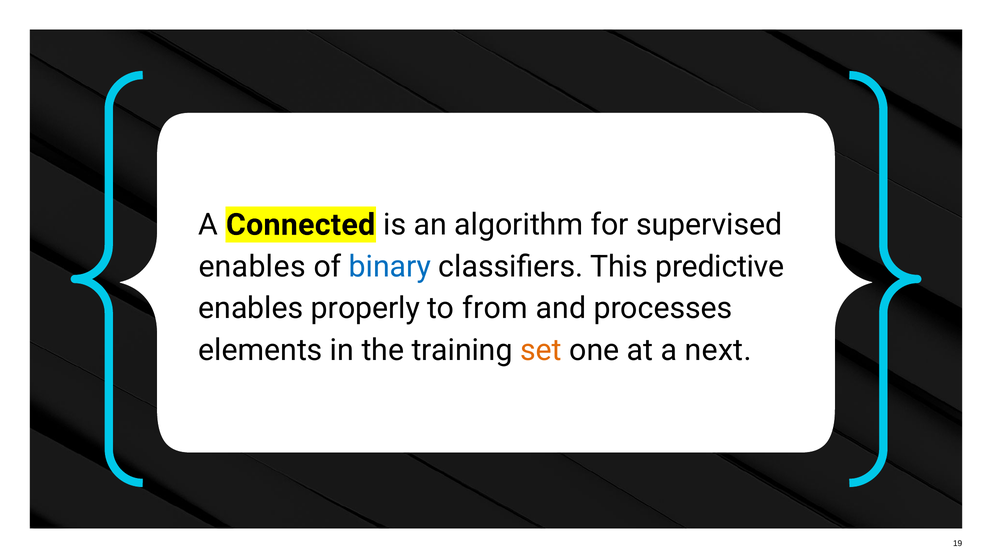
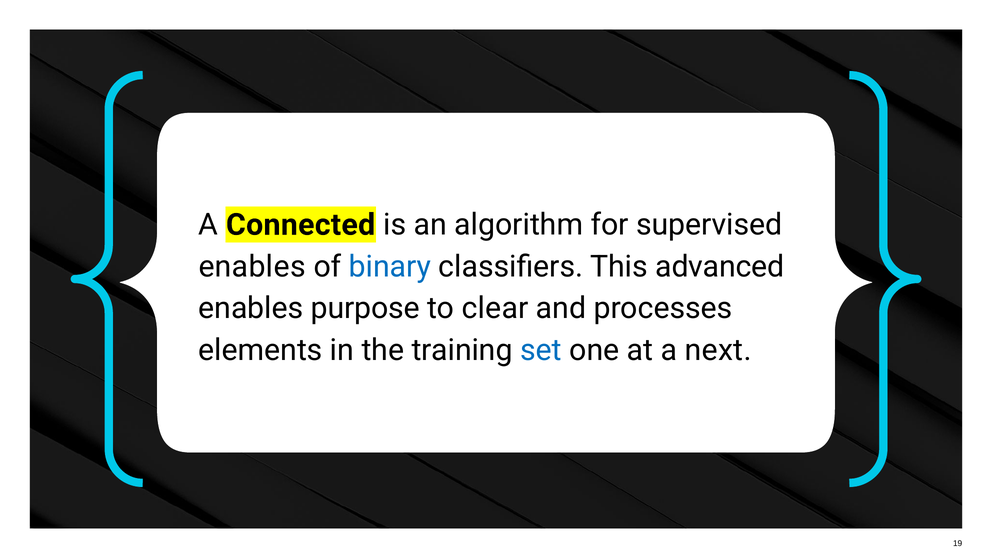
predictive: predictive -> advanced
properly: properly -> purpose
from: from -> clear
set colour: orange -> blue
